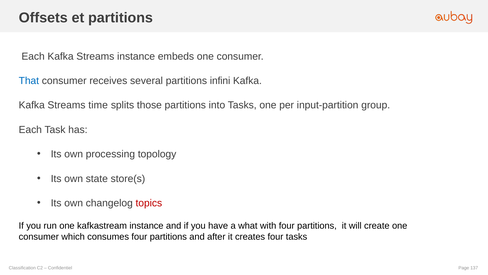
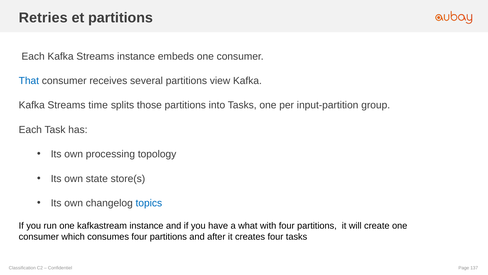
Offsets: Offsets -> Retries
infini: infini -> view
topics colour: red -> blue
